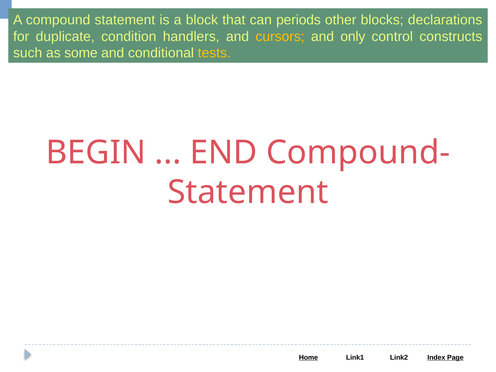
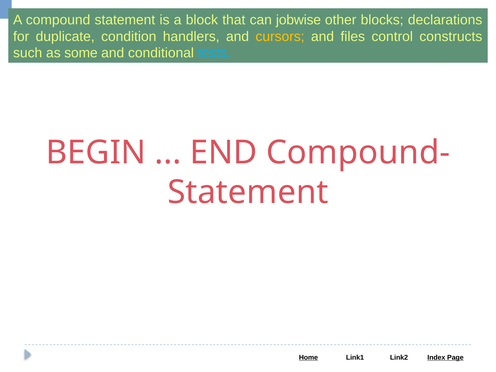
periods: periods -> jobwise
only: only -> files
tests colour: yellow -> light blue
